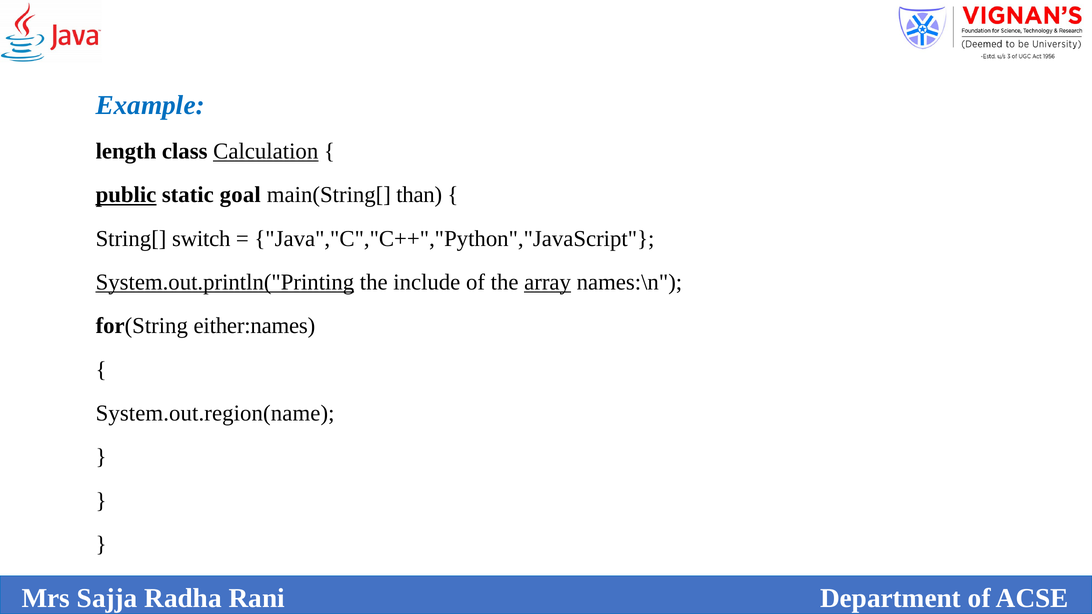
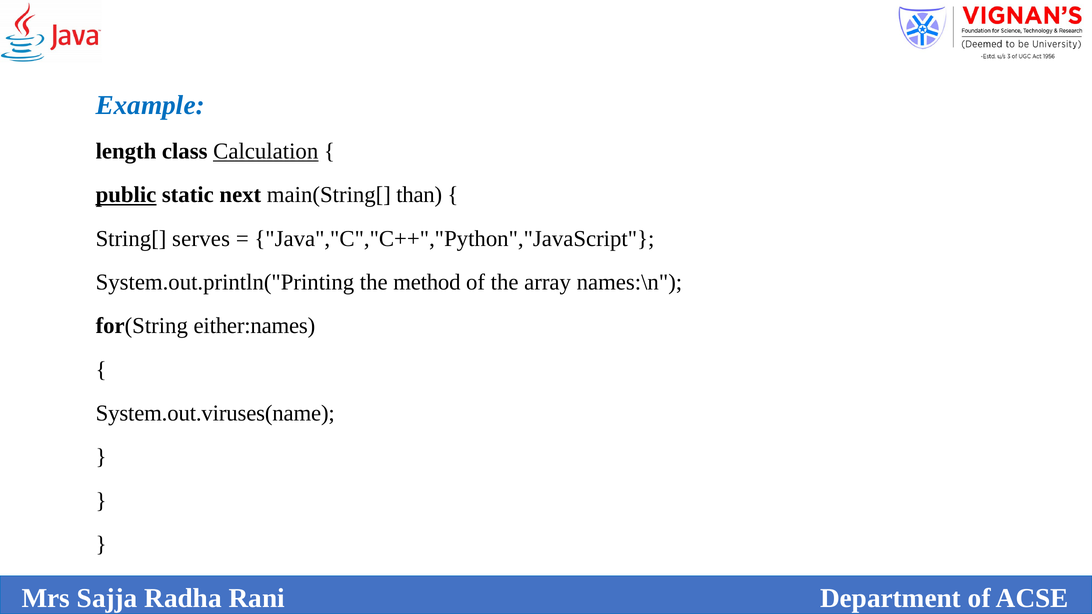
goal: goal -> next
switch: switch -> serves
System.out.println("Printing underline: present -> none
include: include -> method
array underline: present -> none
System.out.region(name: System.out.region(name -> System.out.viruses(name
